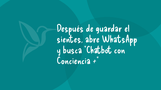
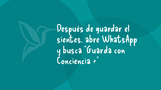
Chatbot: Chatbot -> Guarda
